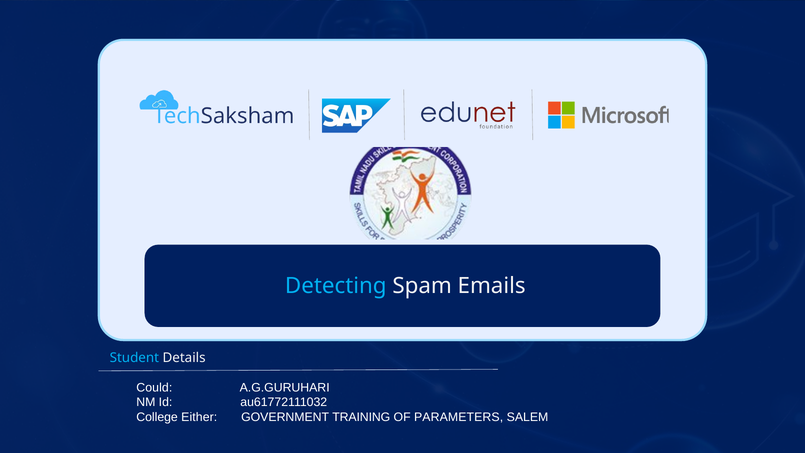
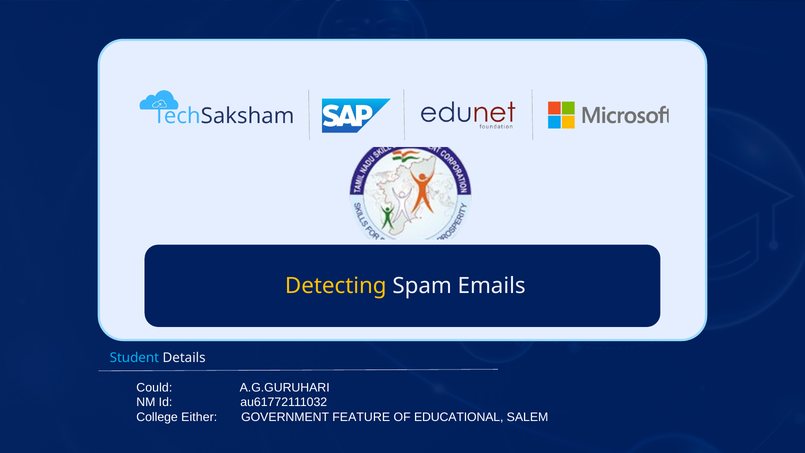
Detecting at (336, 286) colour: light blue -> yellow
TRAINING: TRAINING -> FEATURE
PARAMETERS: PARAMETERS -> EDUCATIONAL
